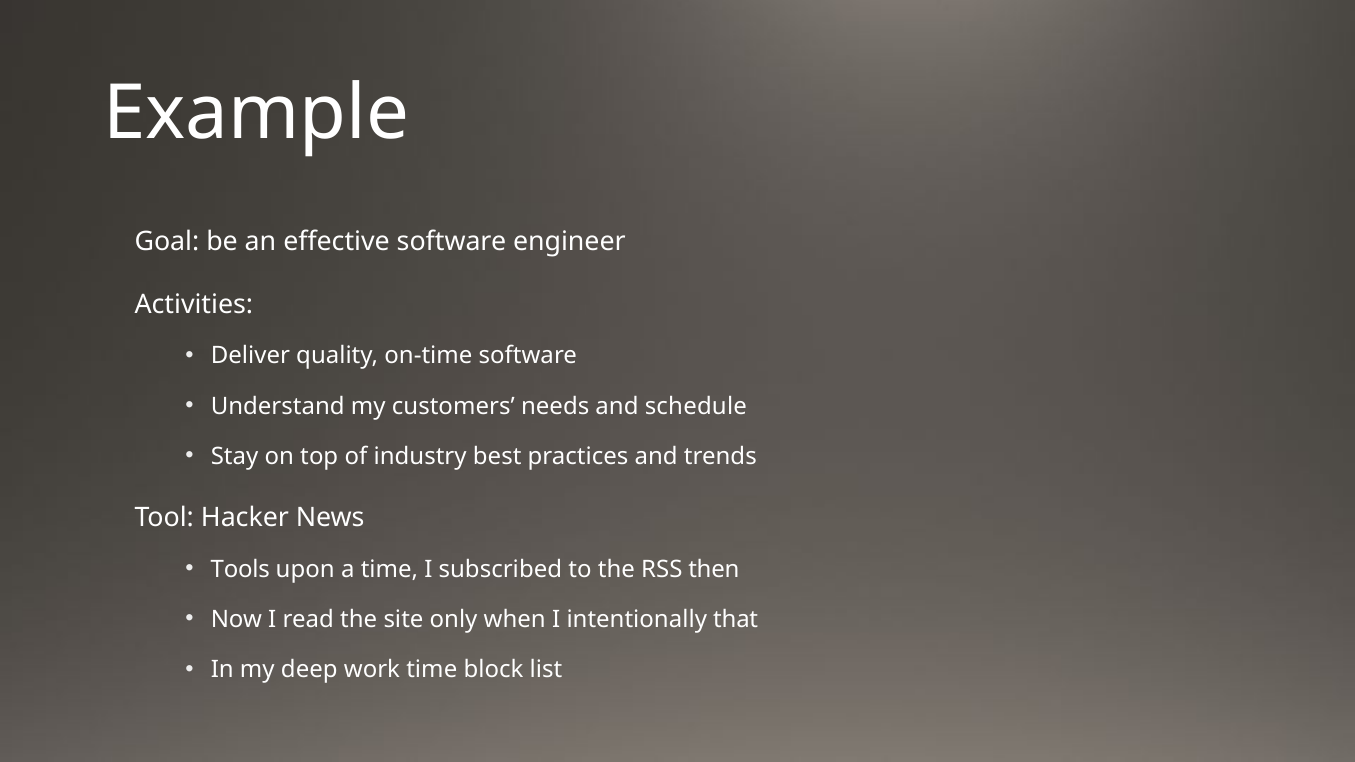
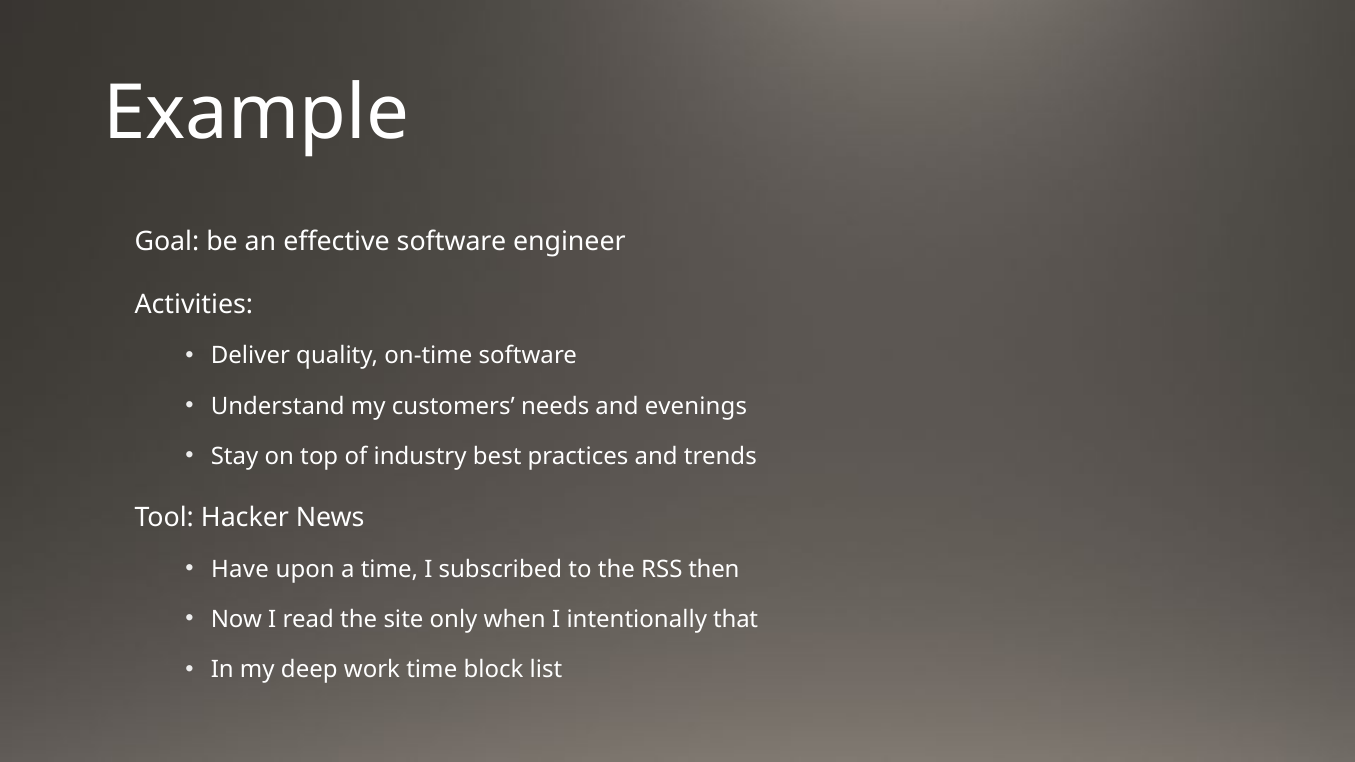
schedule: schedule -> evenings
Tools: Tools -> Have
